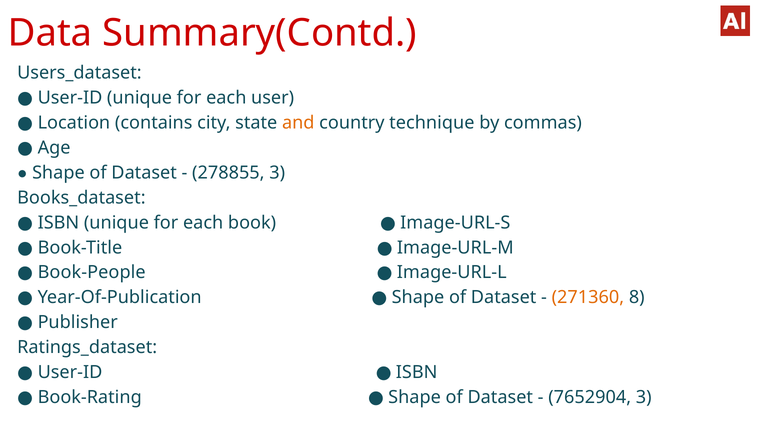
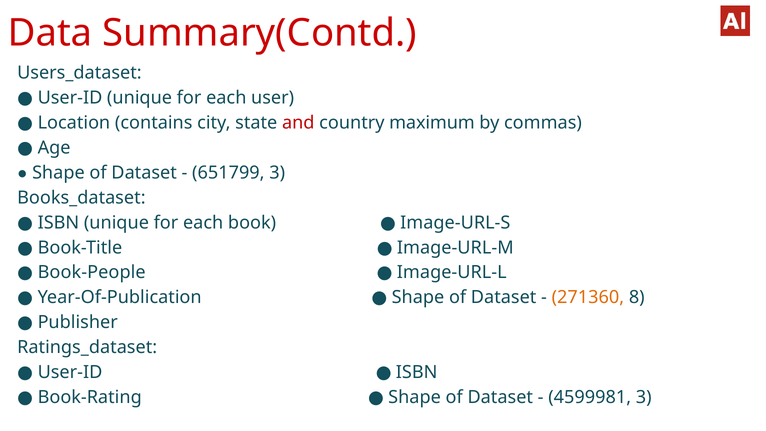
and colour: orange -> red
technique: technique -> maximum
278855: 278855 -> 651799
7652904: 7652904 -> 4599981
